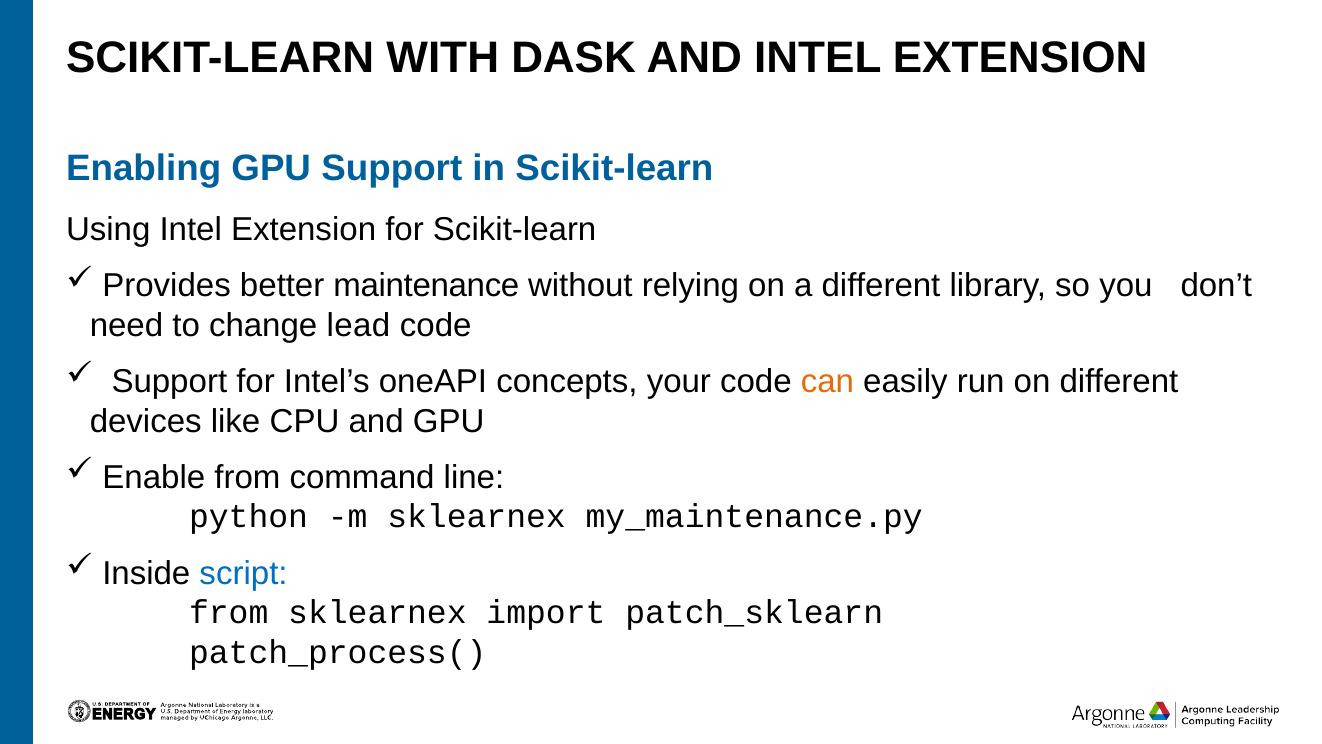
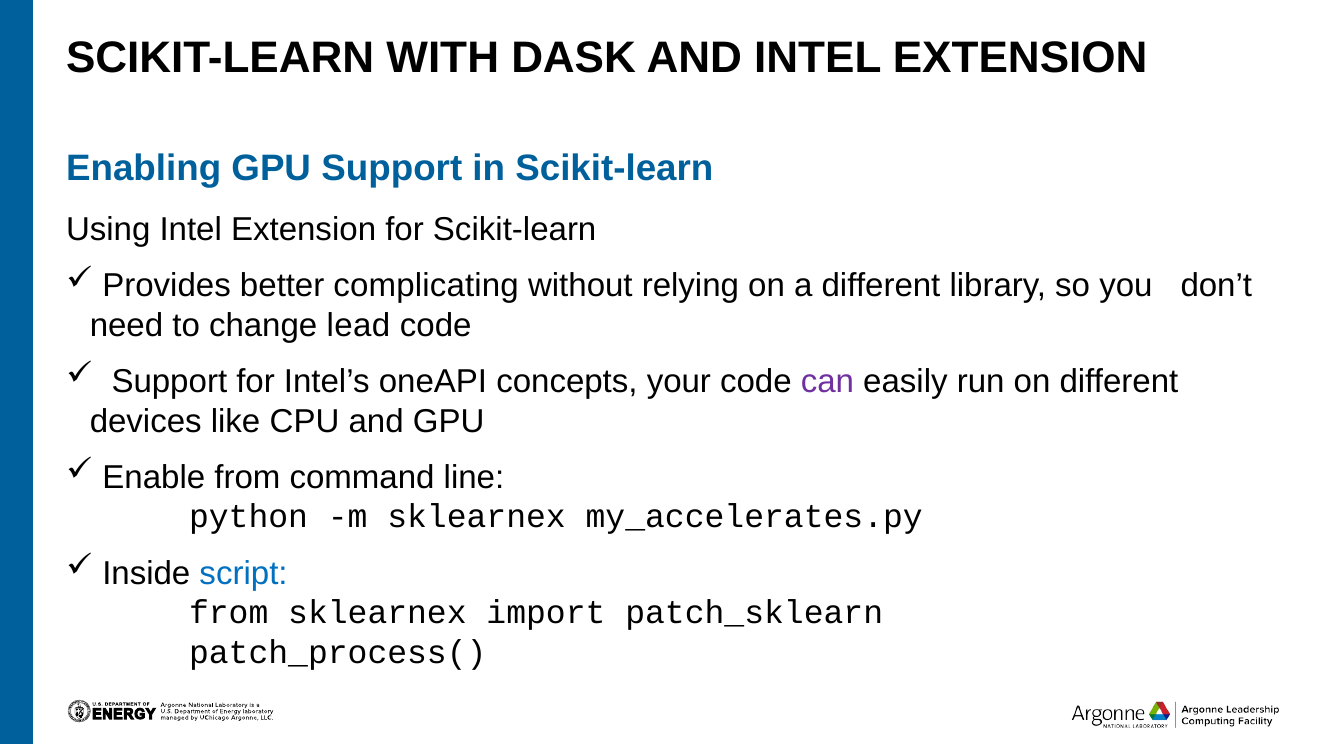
maintenance: maintenance -> complicating
can colour: orange -> purple
my_maintenance.py: my_maintenance.py -> my_accelerates.py
